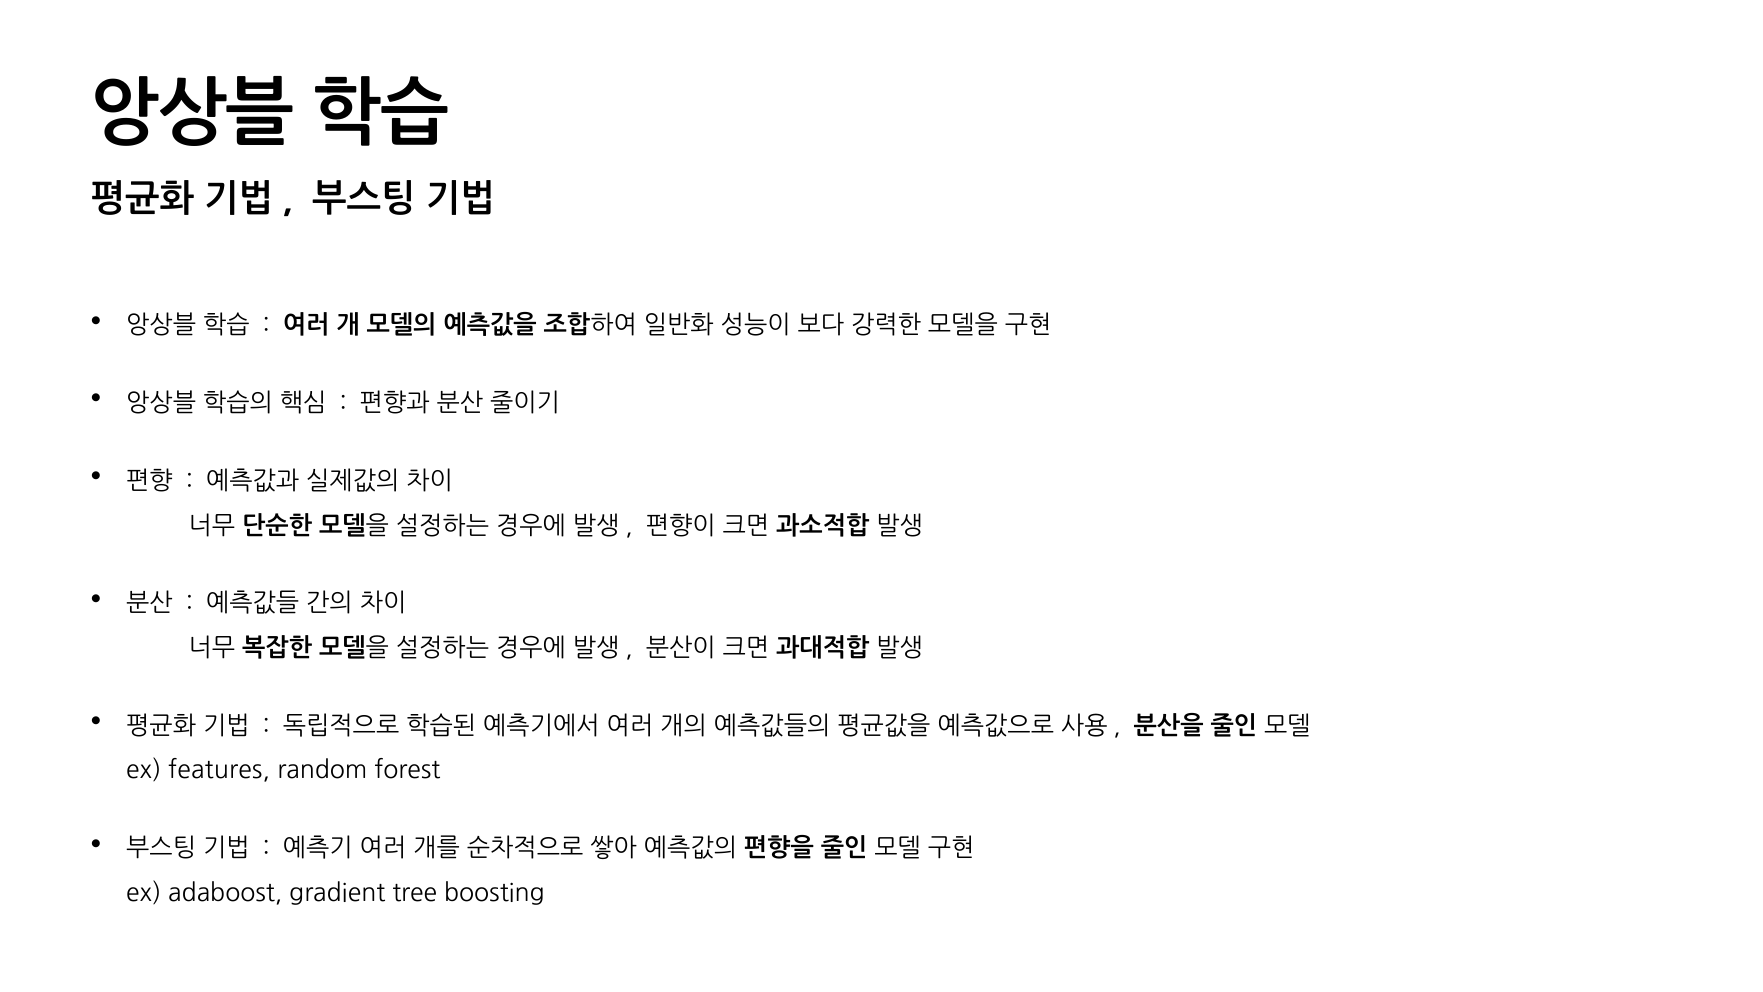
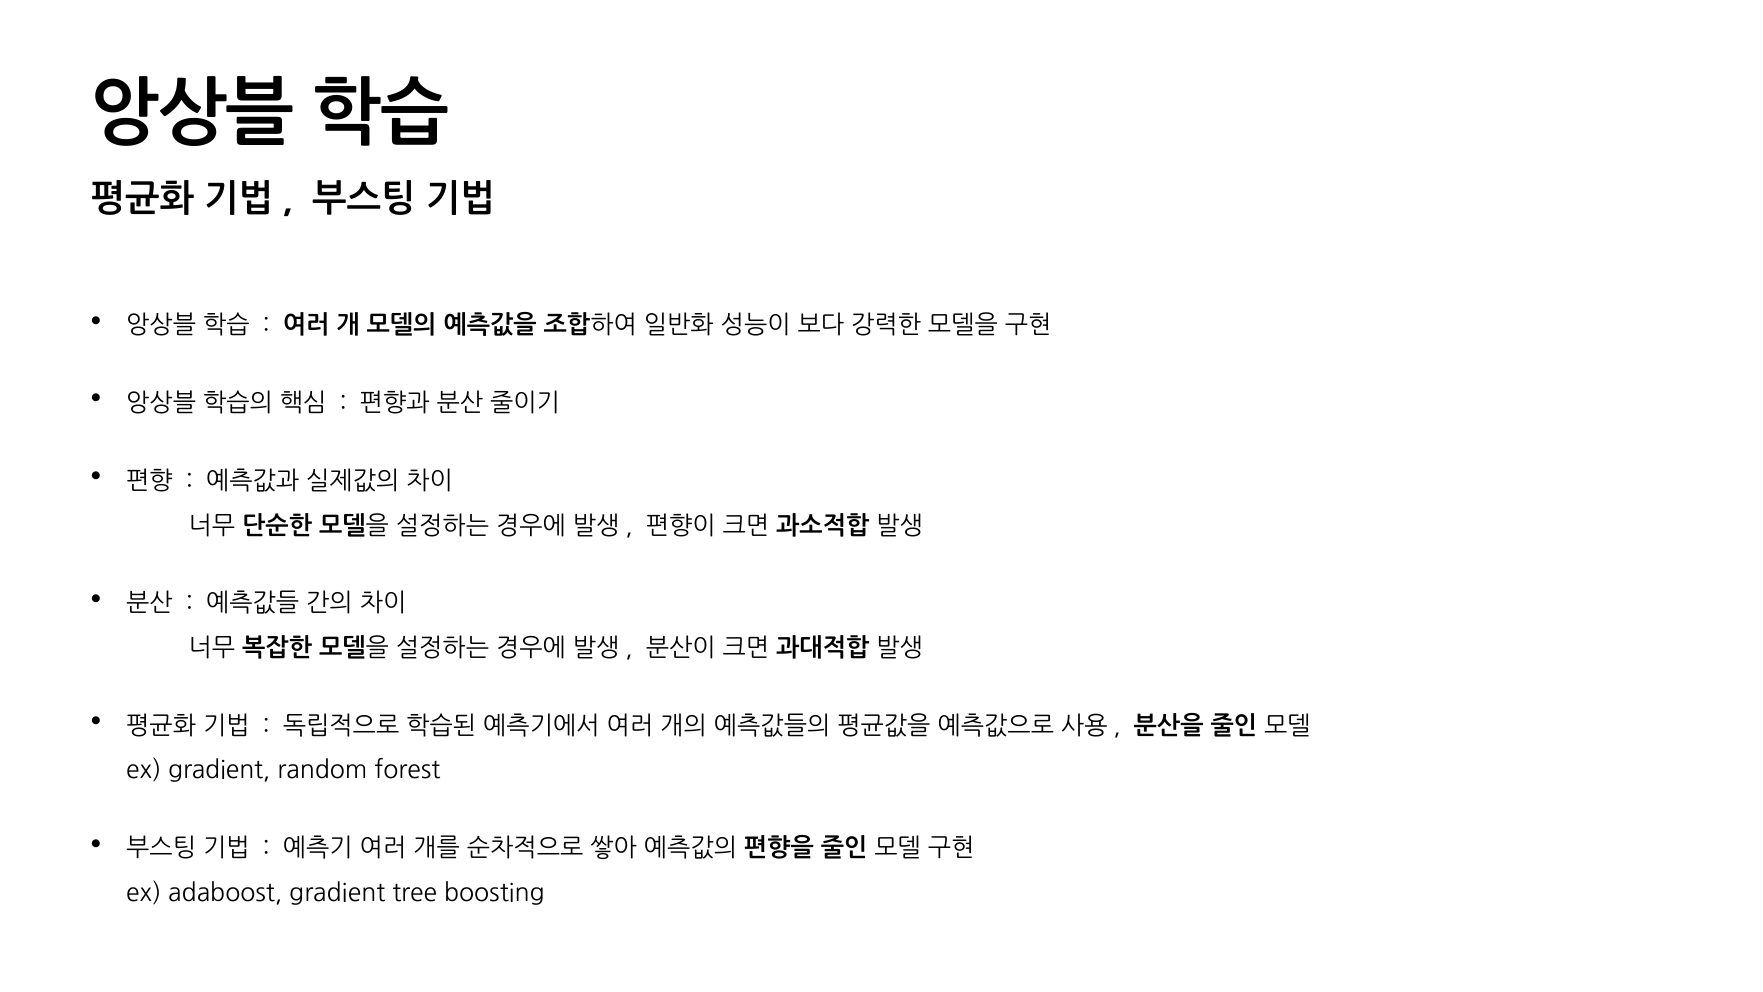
ex features: features -> gradient
